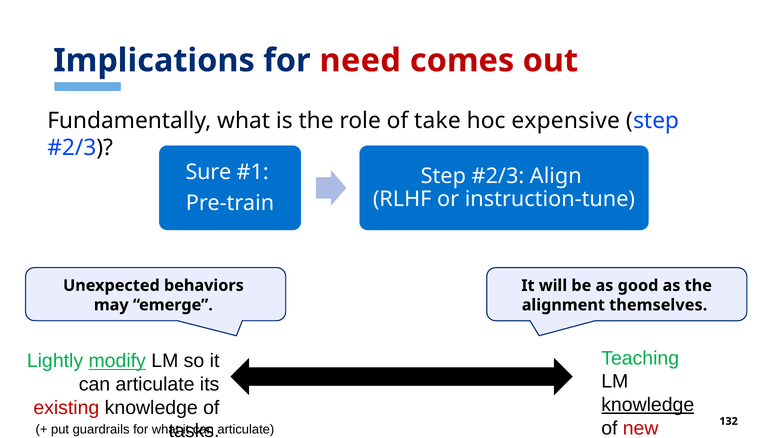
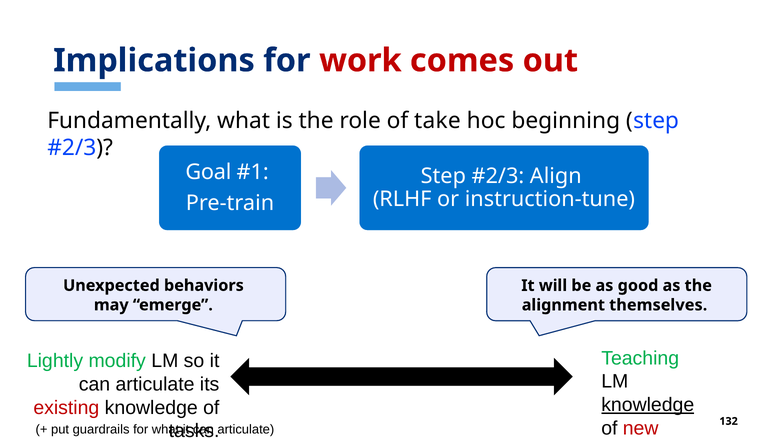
need: need -> work
expensive: expensive -> beginning
Sure: Sure -> Goal
modify underline: present -> none
